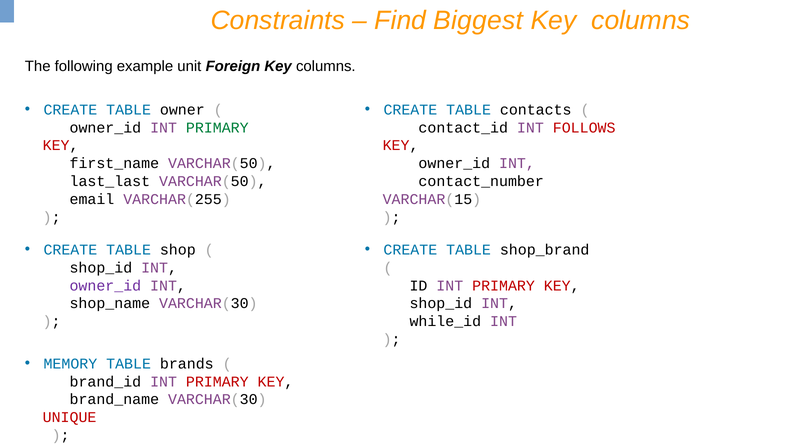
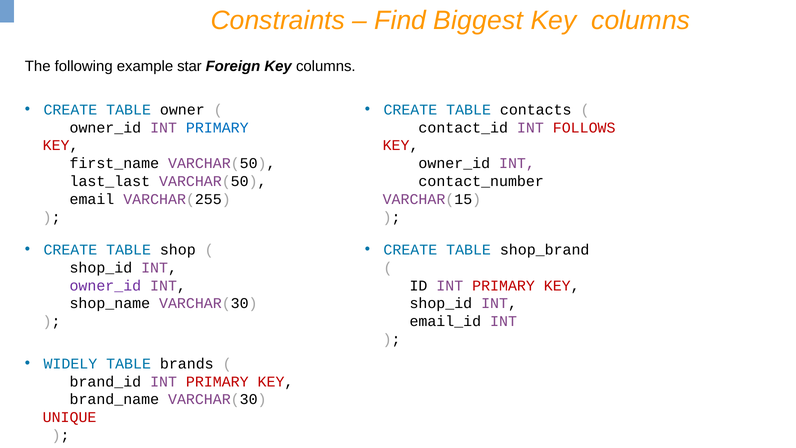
unit: unit -> star
PRIMARY at (217, 128) colour: green -> blue
while_id: while_id -> email_id
MEMORY: MEMORY -> WIDELY
